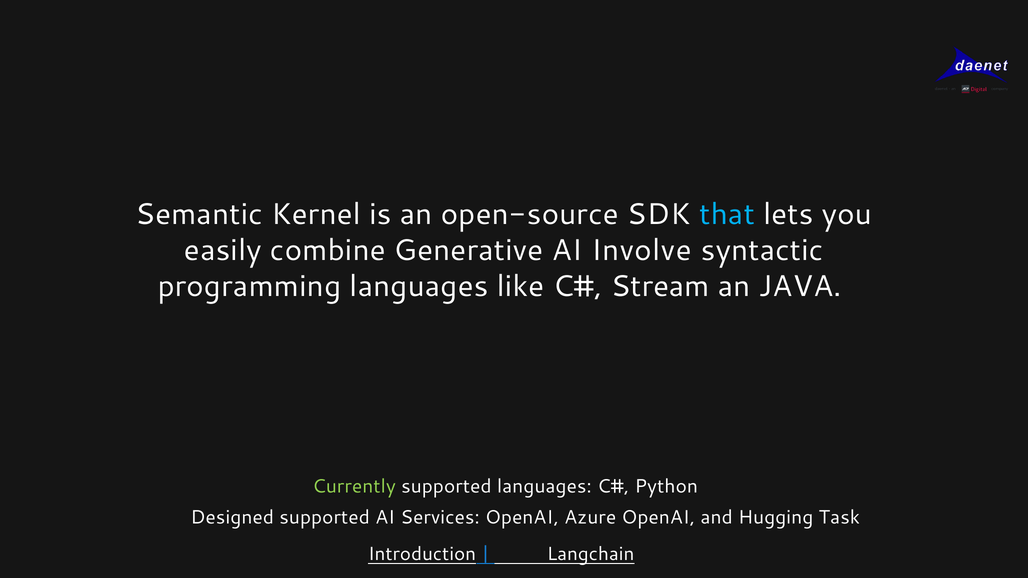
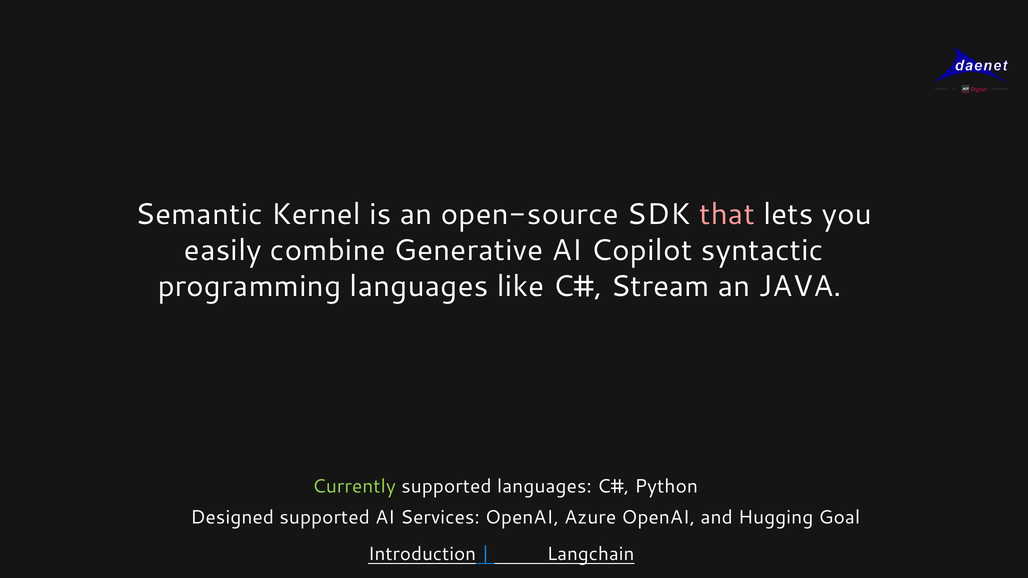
that colour: light blue -> pink
Involve: Involve -> Copilot
Task: Task -> Goal
